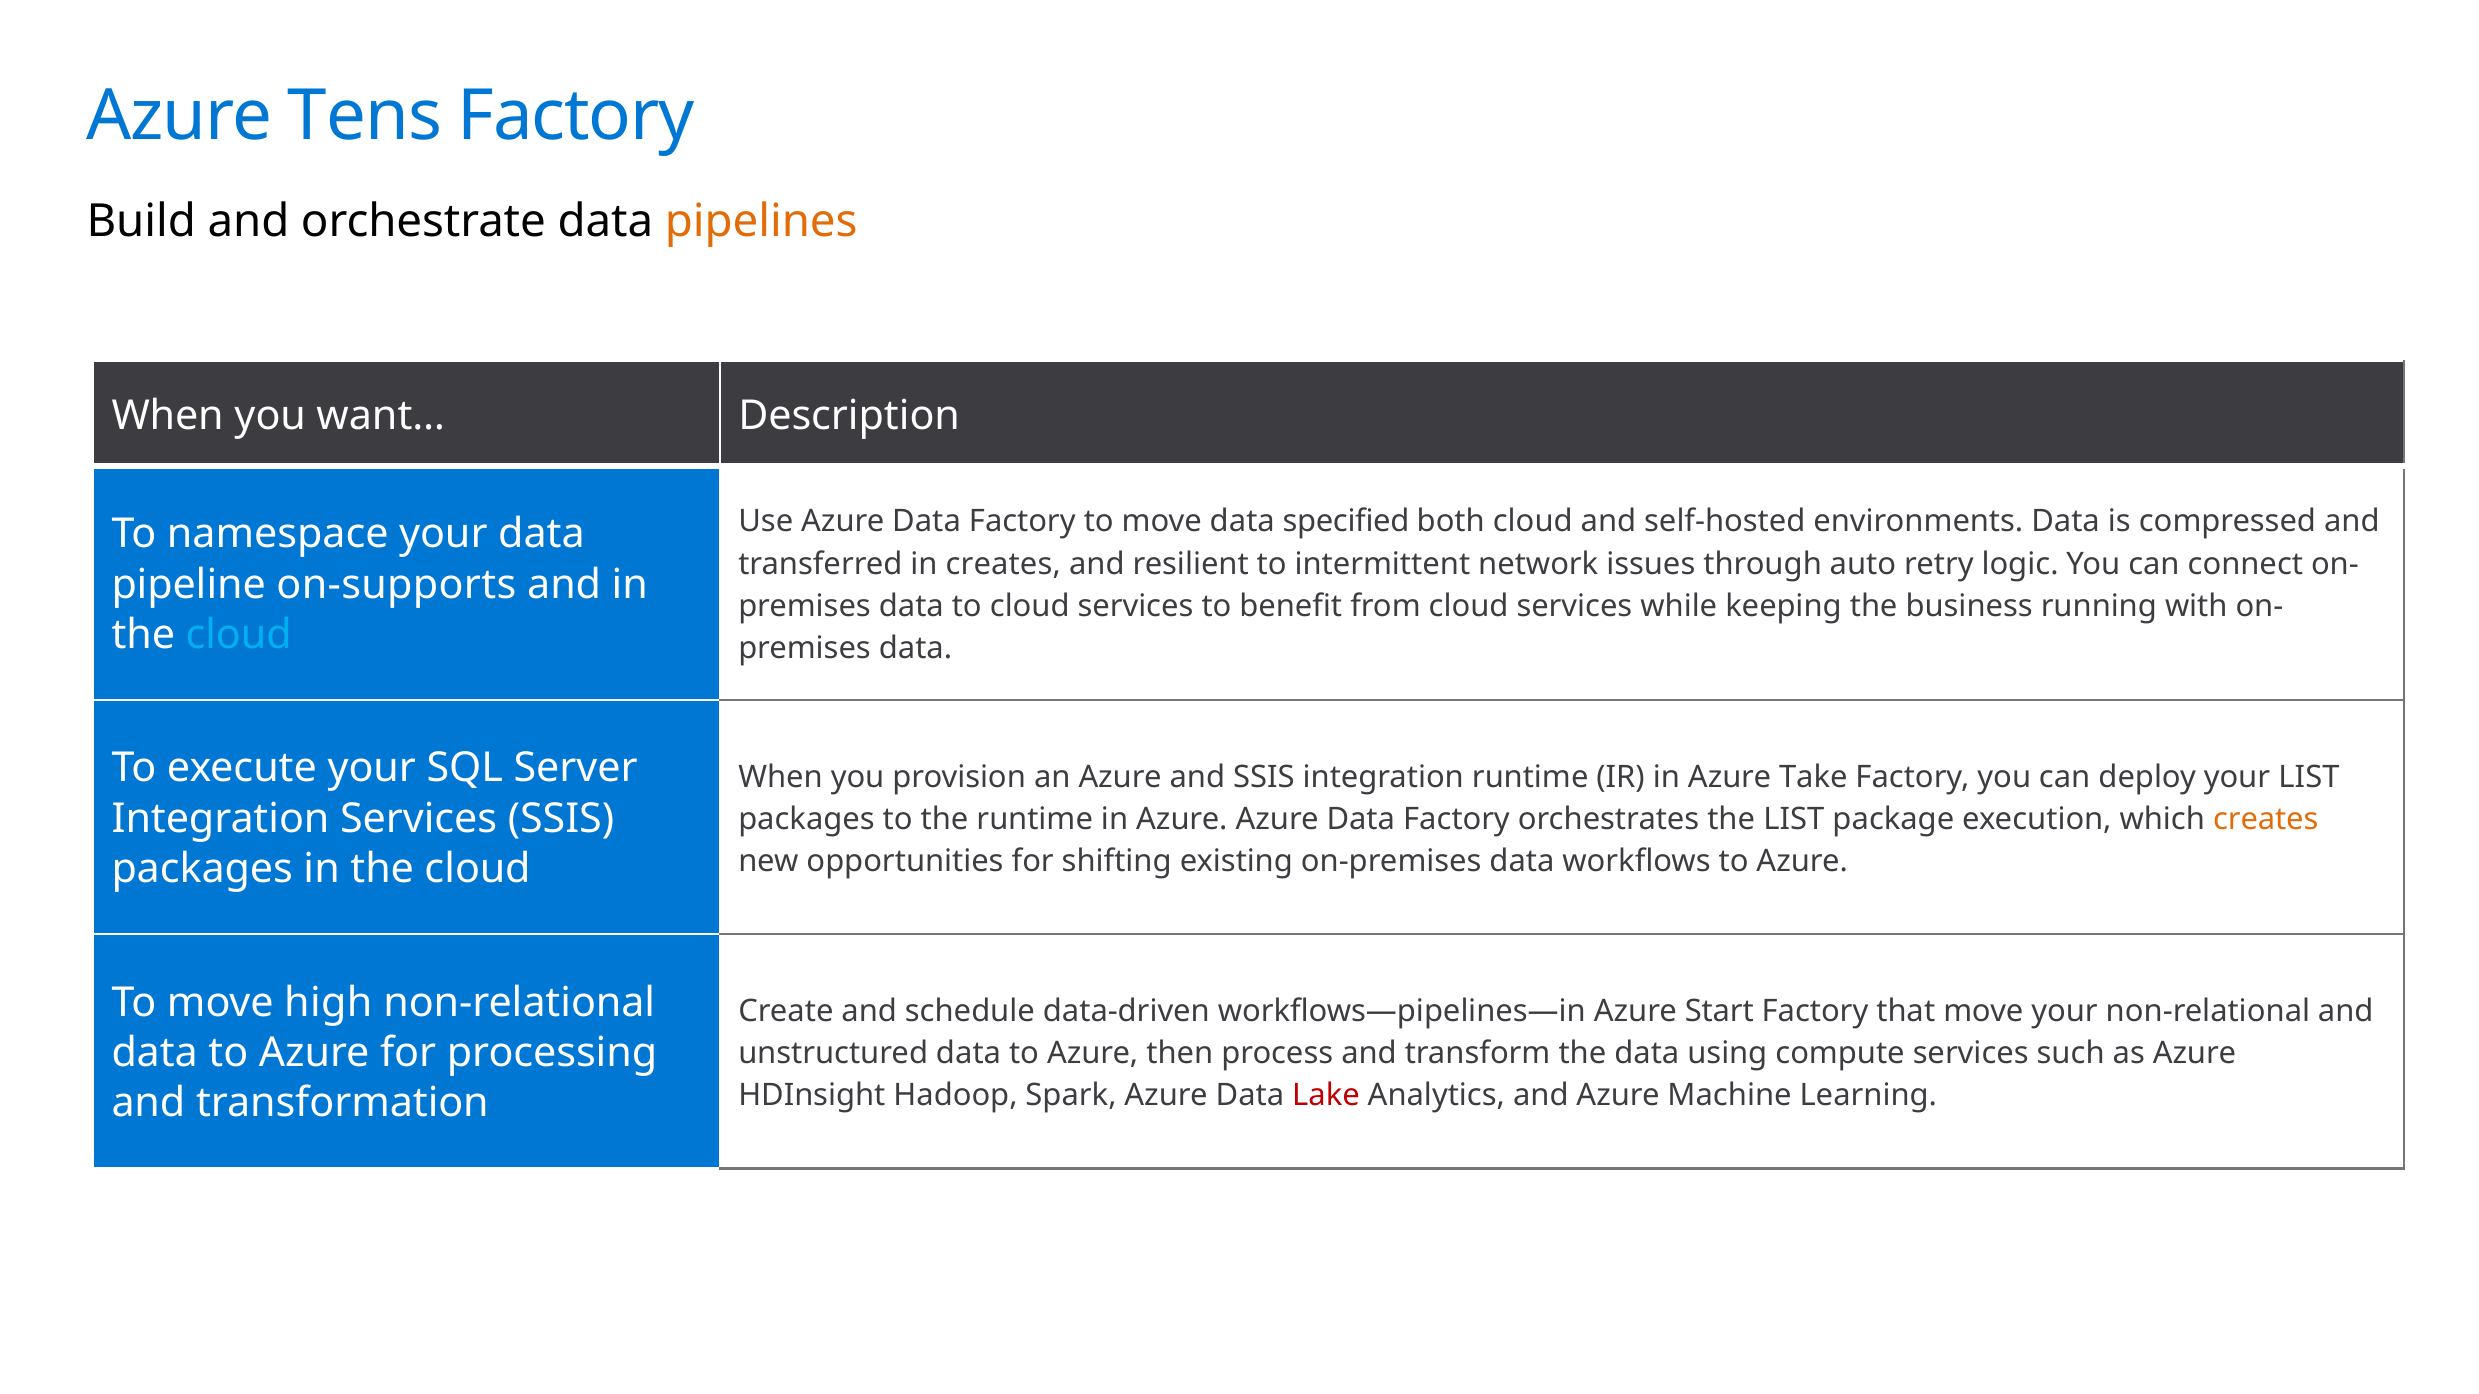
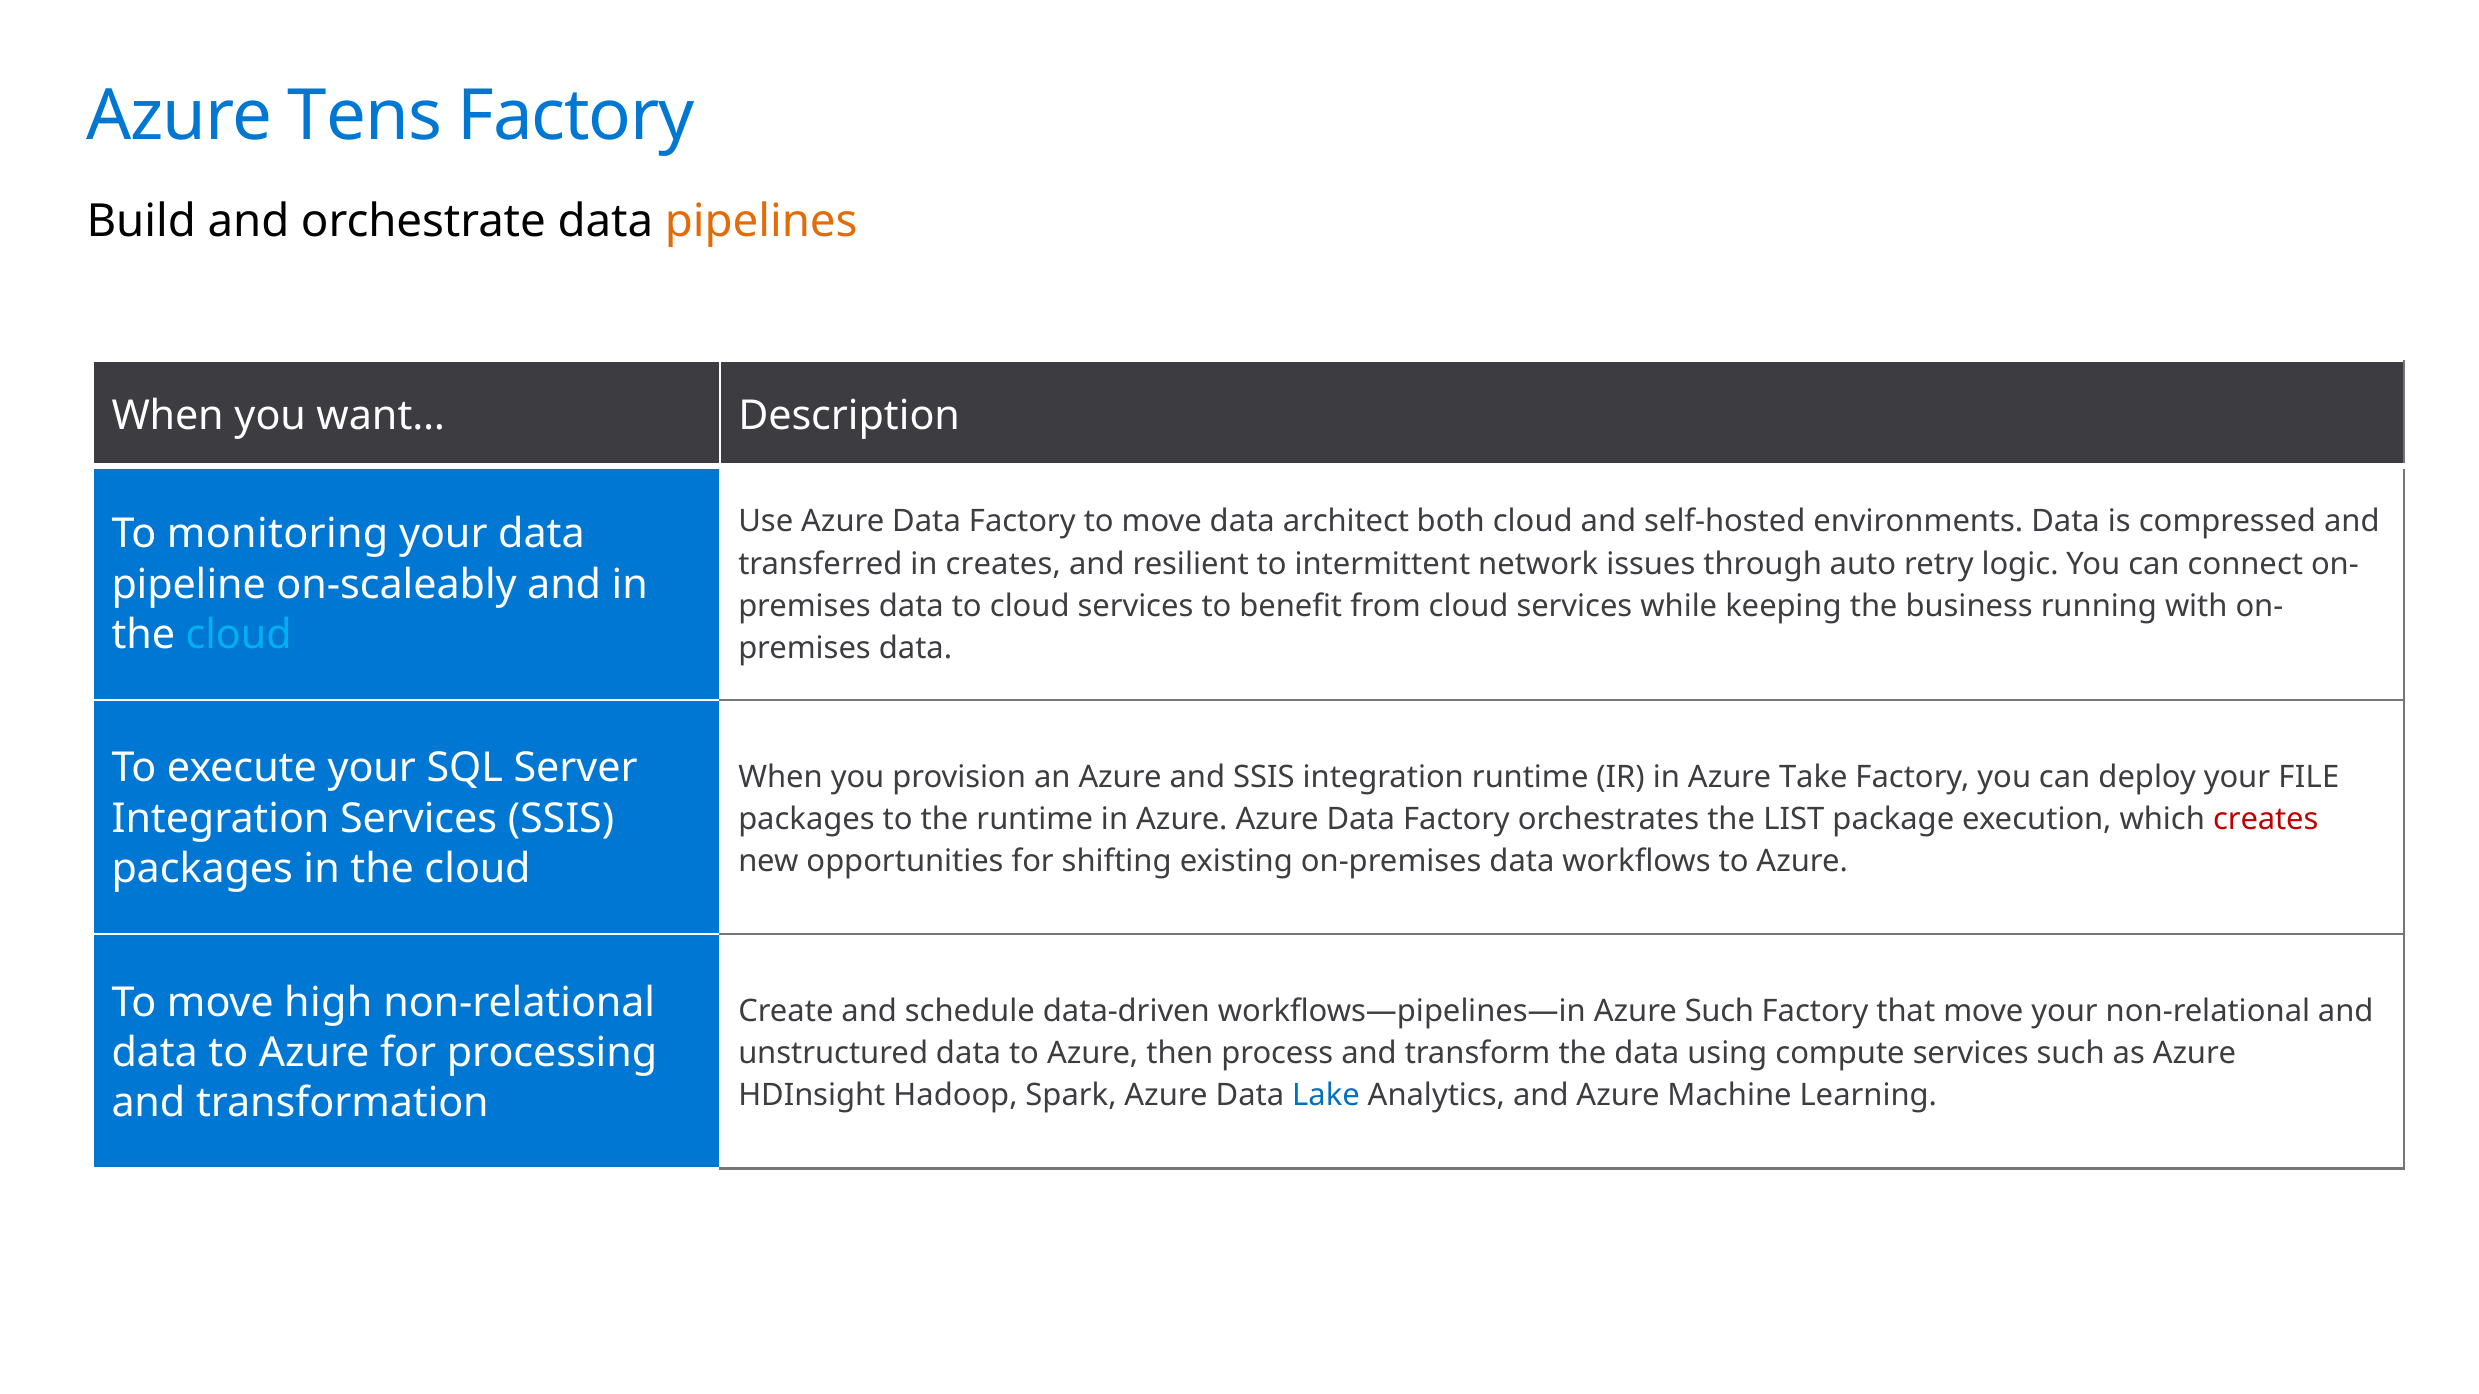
specified: specified -> architect
namespace: namespace -> monitoring
on-supports: on-supports -> on-scaleably
your LIST: LIST -> FILE
creates at (2266, 819) colour: orange -> red
Azure Start: Start -> Such
Lake colour: red -> blue
